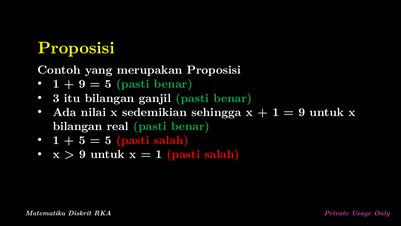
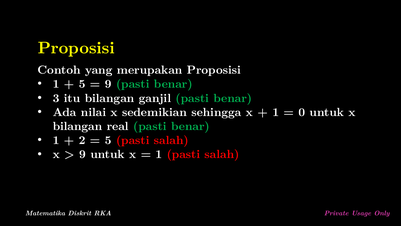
9 at (82, 84): 9 -> 5
5 at (108, 84): 5 -> 9
9 at (302, 112): 9 -> 0
5 at (82, 140): 5 -> 2
